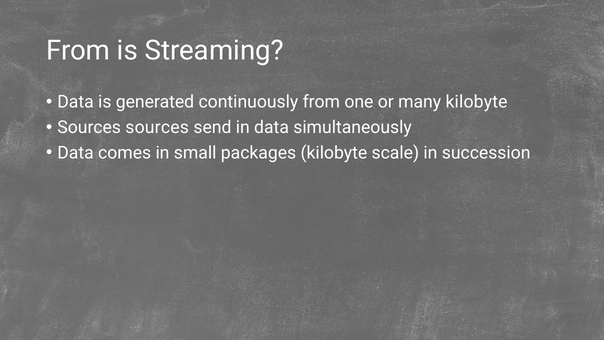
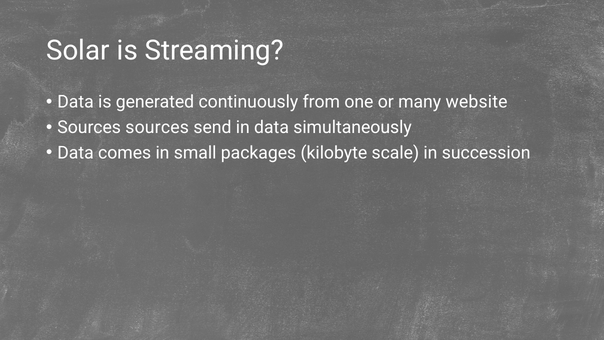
From at (78, 51): From -> Solar
many kilobyte: kilobyte -> website
